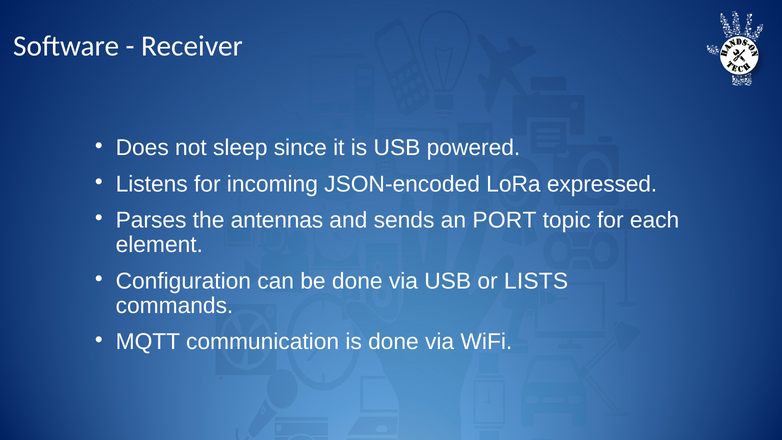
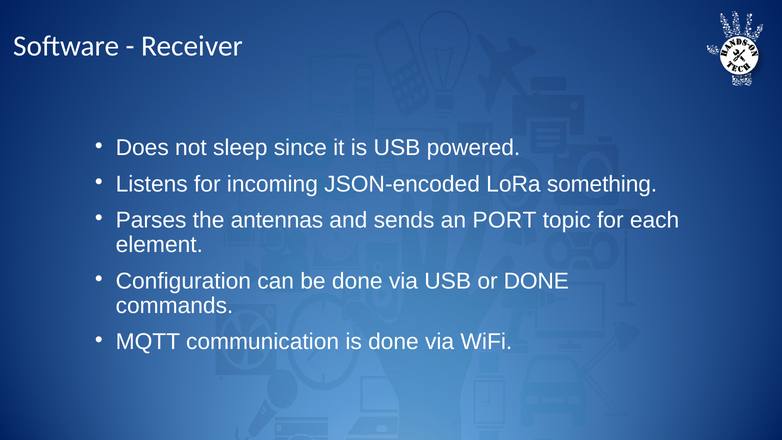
expressed: expressed -> something
or LISTS: LISTS -> DONE
